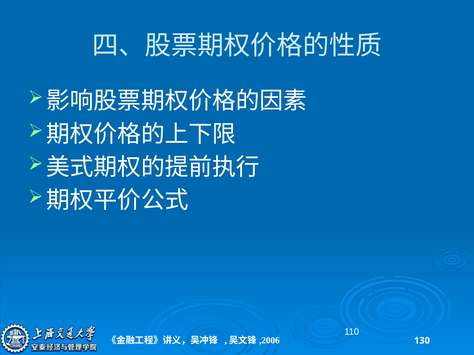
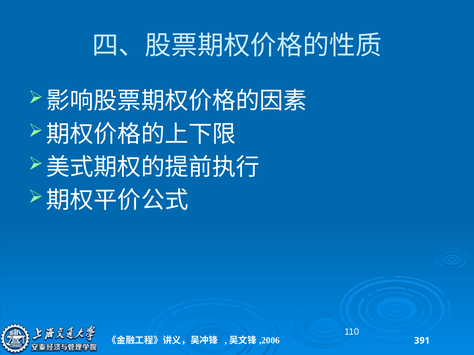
130: 130 -> 391
